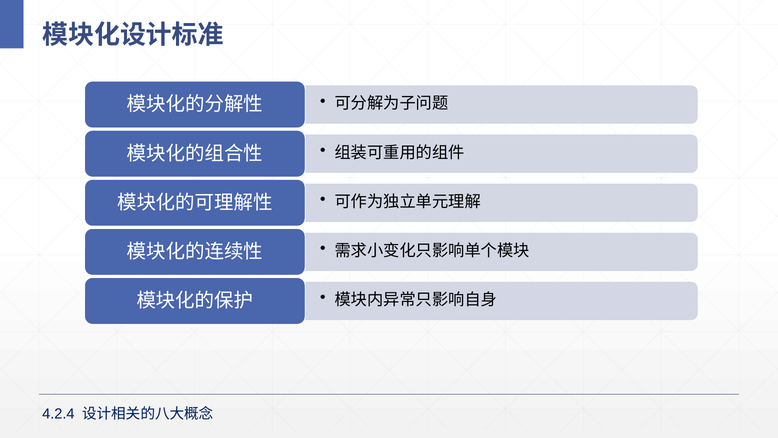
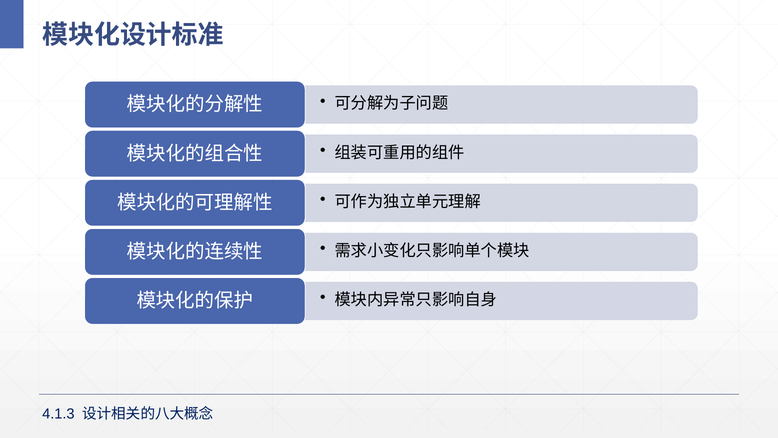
4.2.4: 4.2.4 -> 4.1.3
